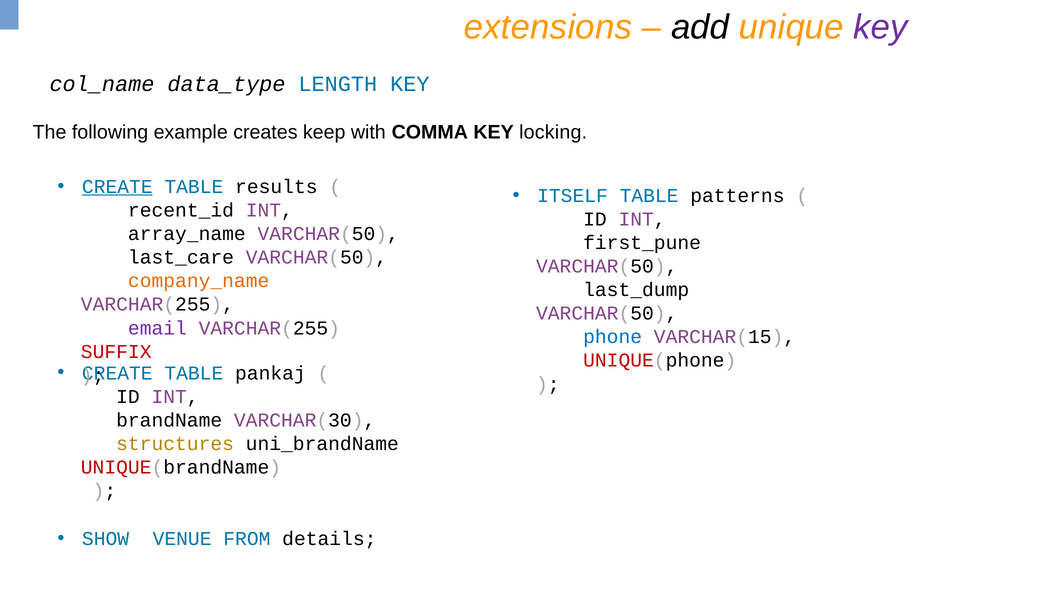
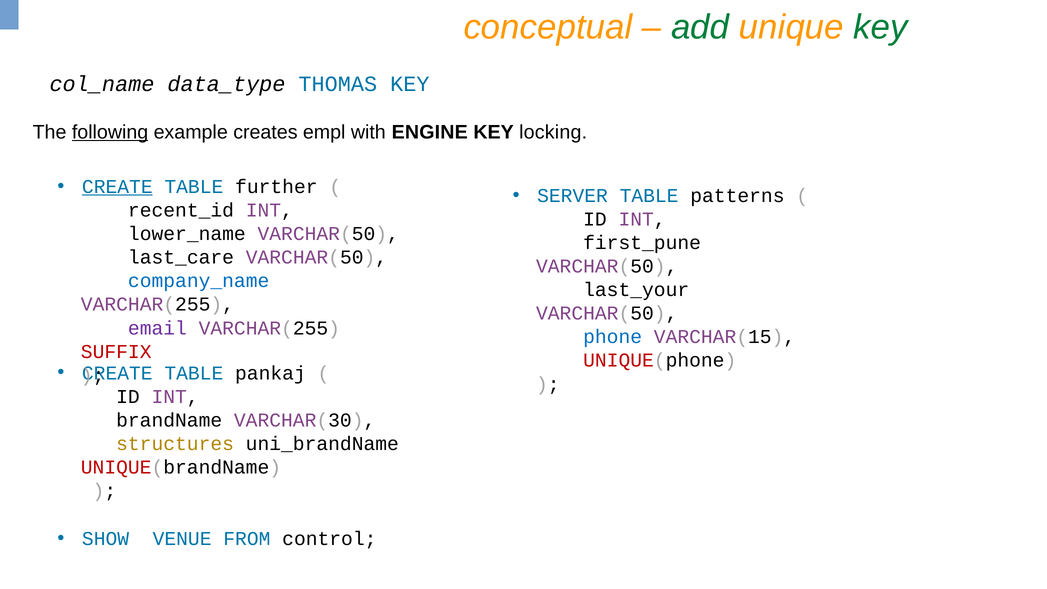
extensions: extensions -> conceptual
add colour: black -> green
key at (881, 27) colour: purple -> green
LENGTH: LENGTH -> THOMAS
following underline: none -> present
keep: keep -> empl
COMMA: COMMA -> ENGINE
results: results -> further
ITSELF: ITSELF -> SERVER
array_name: array_name -> lower_name
company_name colour: orange -> blue
last_dump: last_dump -> last_your
details: details -> control
